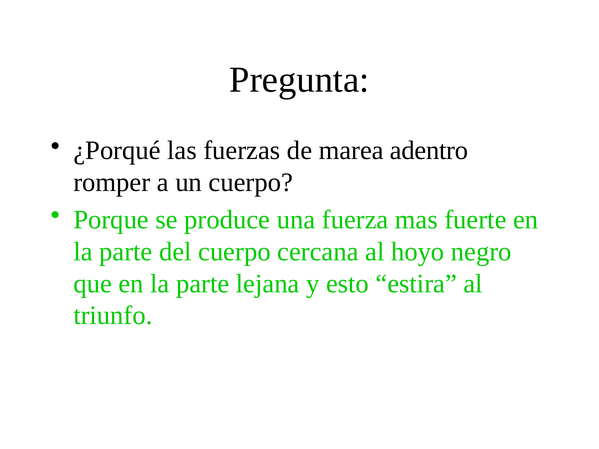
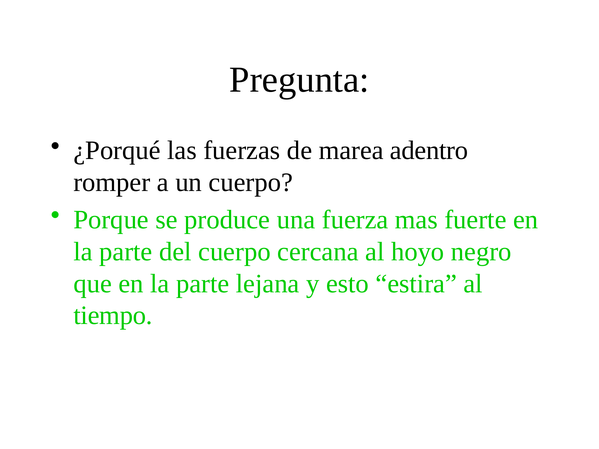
triunfo: triunfo -> tiempo
